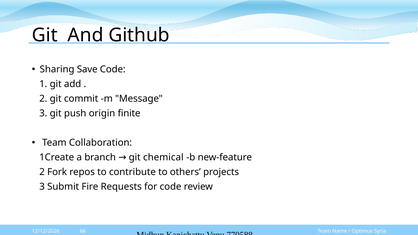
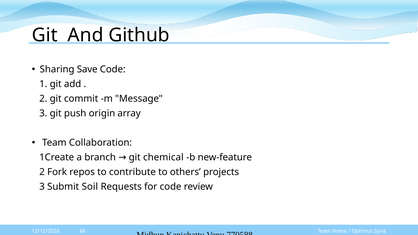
finite: finite -> array
Fire: Fire -> Soil
